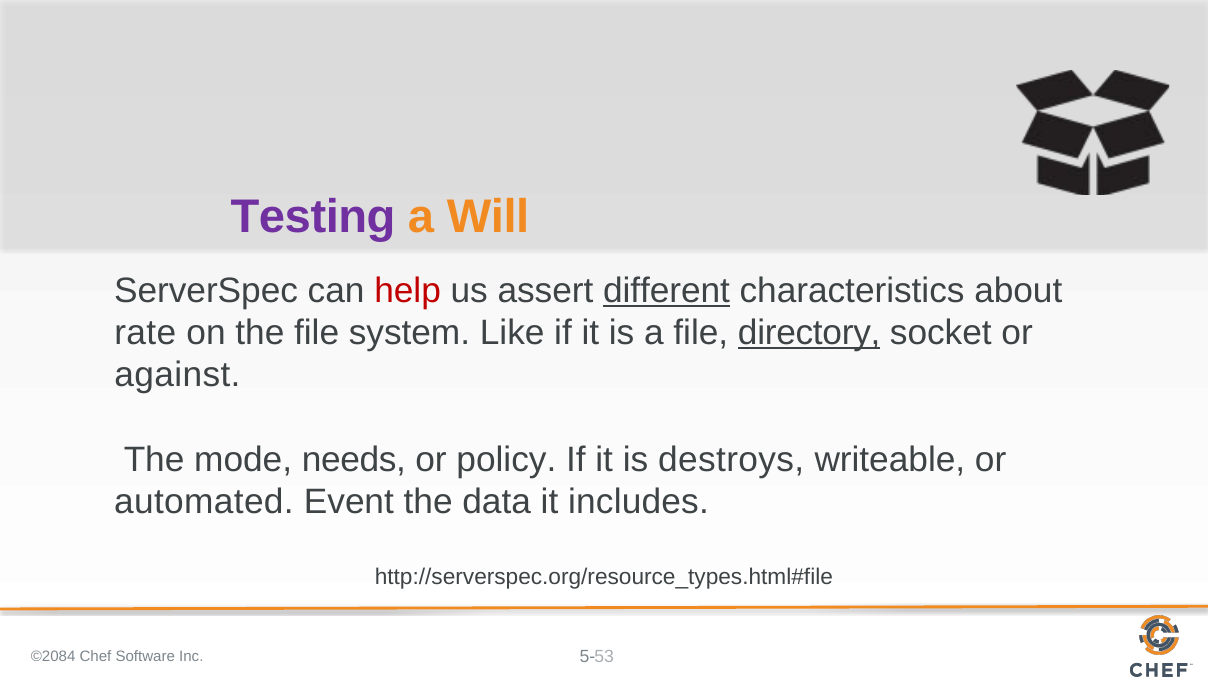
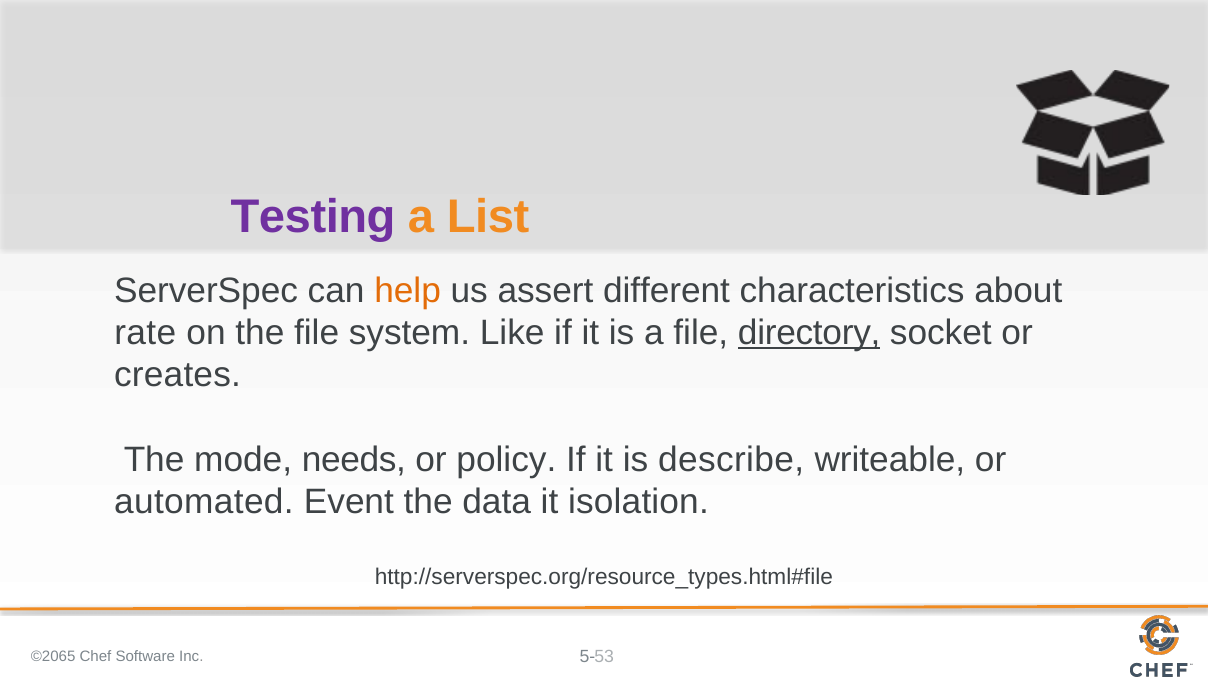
Will: Will -> List
help colour: red -> orange
different underline: present -> none
against: against -> creates
destroys: destroys -> describe
includes: includes -> isolation
©2084: ©2084 -> ©2065
